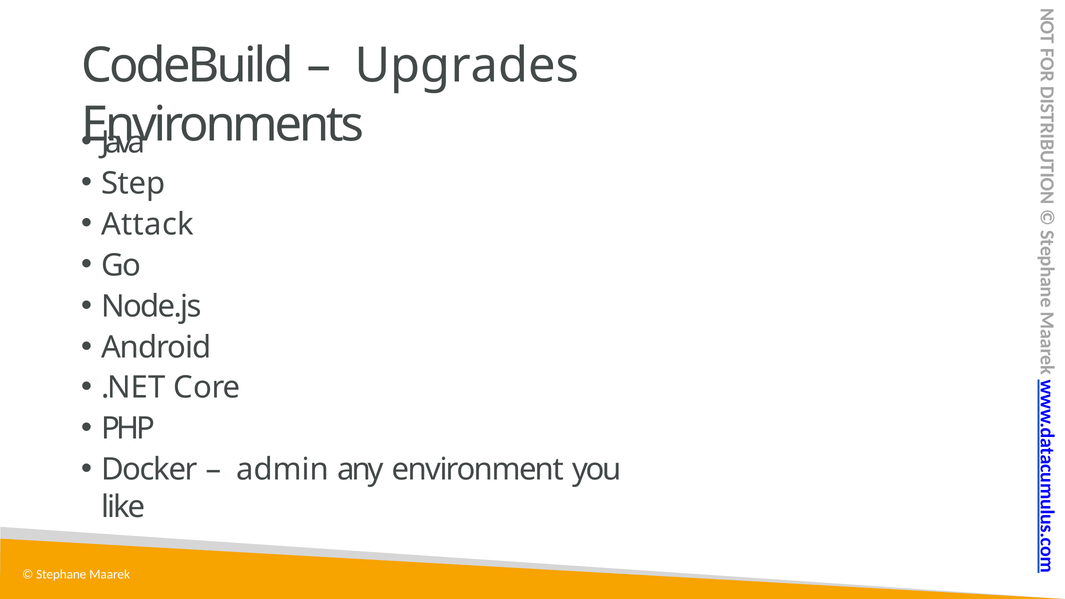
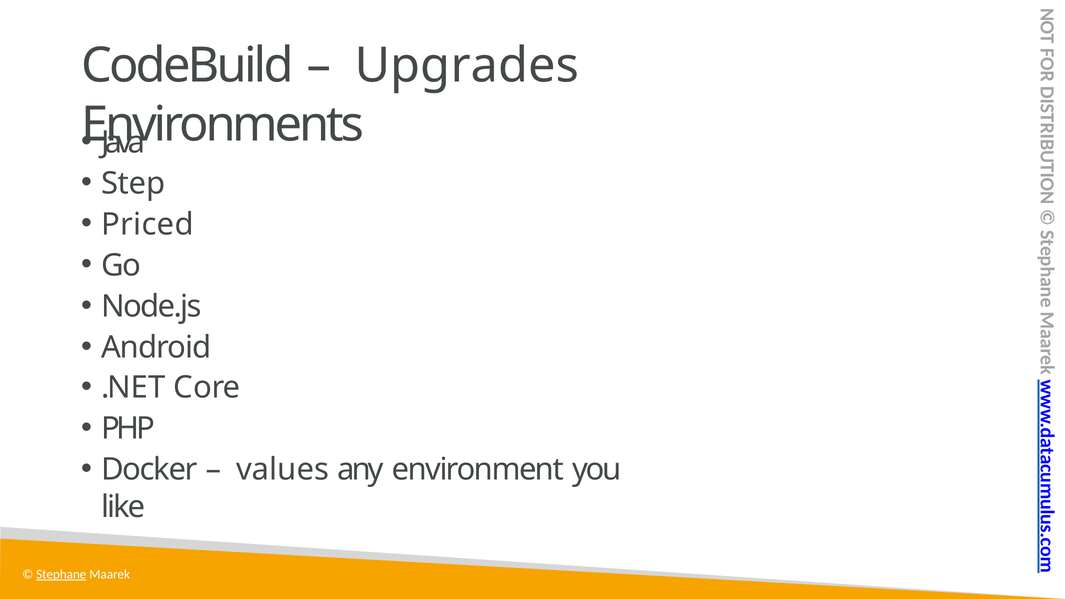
Attack: Attack -> Priced
admin: admin -> values
Stephane underline: none -> present
